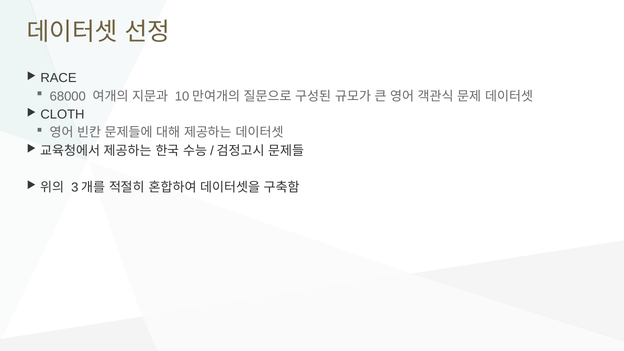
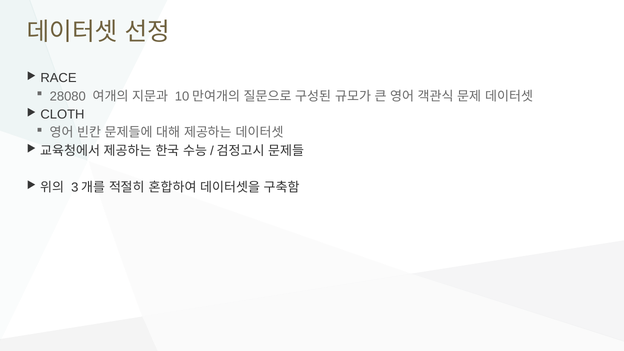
68000: 68000 -> 28080
